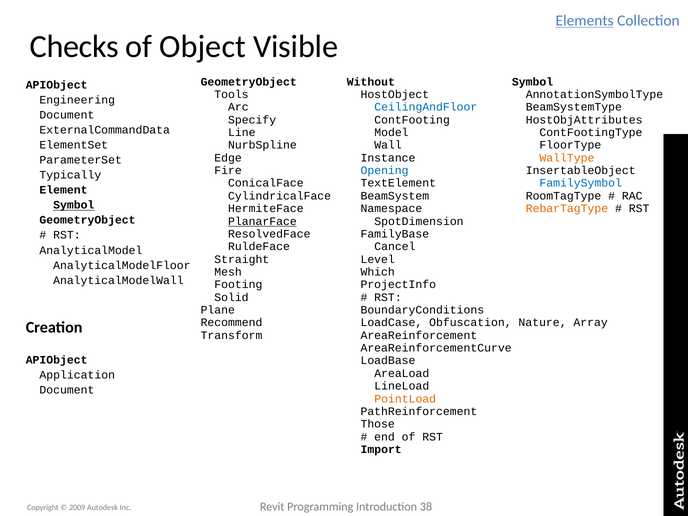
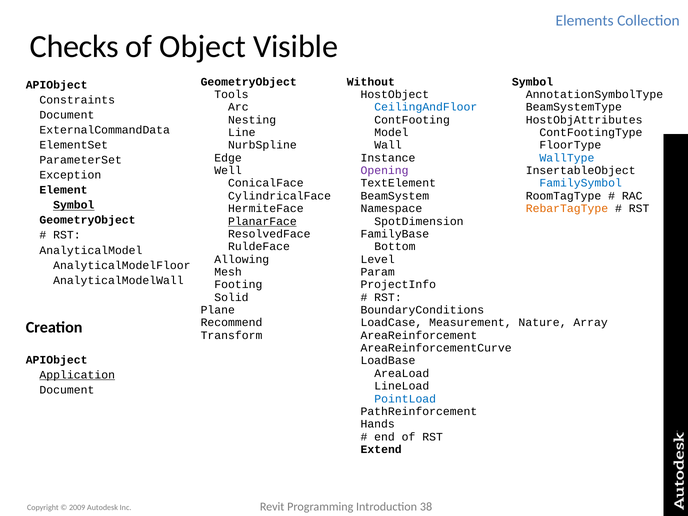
Elements underline: present -> none
Engineering: Engineering -> Constraints
Specify: Specify -> Nesting
WallType colour: orange -> blue
Fire: Fire -> Well
Opening colour: blue -> purple
Typically: Typically -> Exception
Cancel: Cancel -> Bottom
Straight: Straight -> Allowing
Which: Which -> Param
Obfuscation: Obfuscation -> Measurement
Application underline: none -> present
PointLoad colour: orange -> blue
Those: Those -> Hands
Import: Import -> Extend
